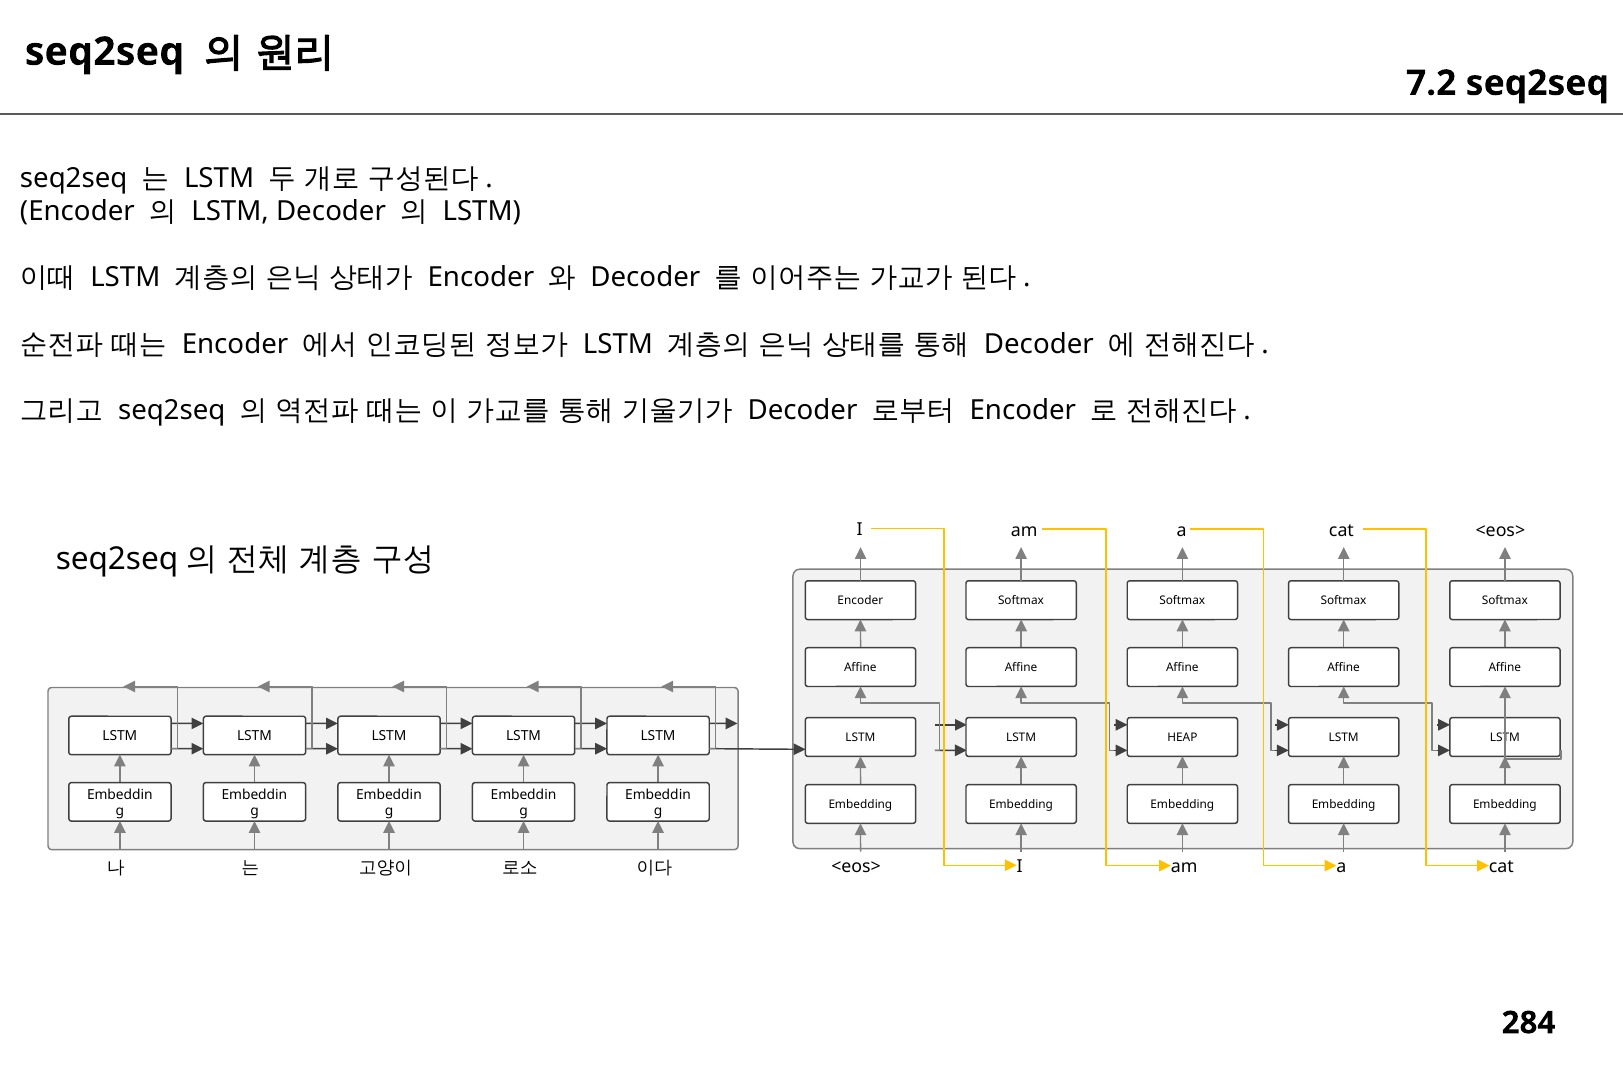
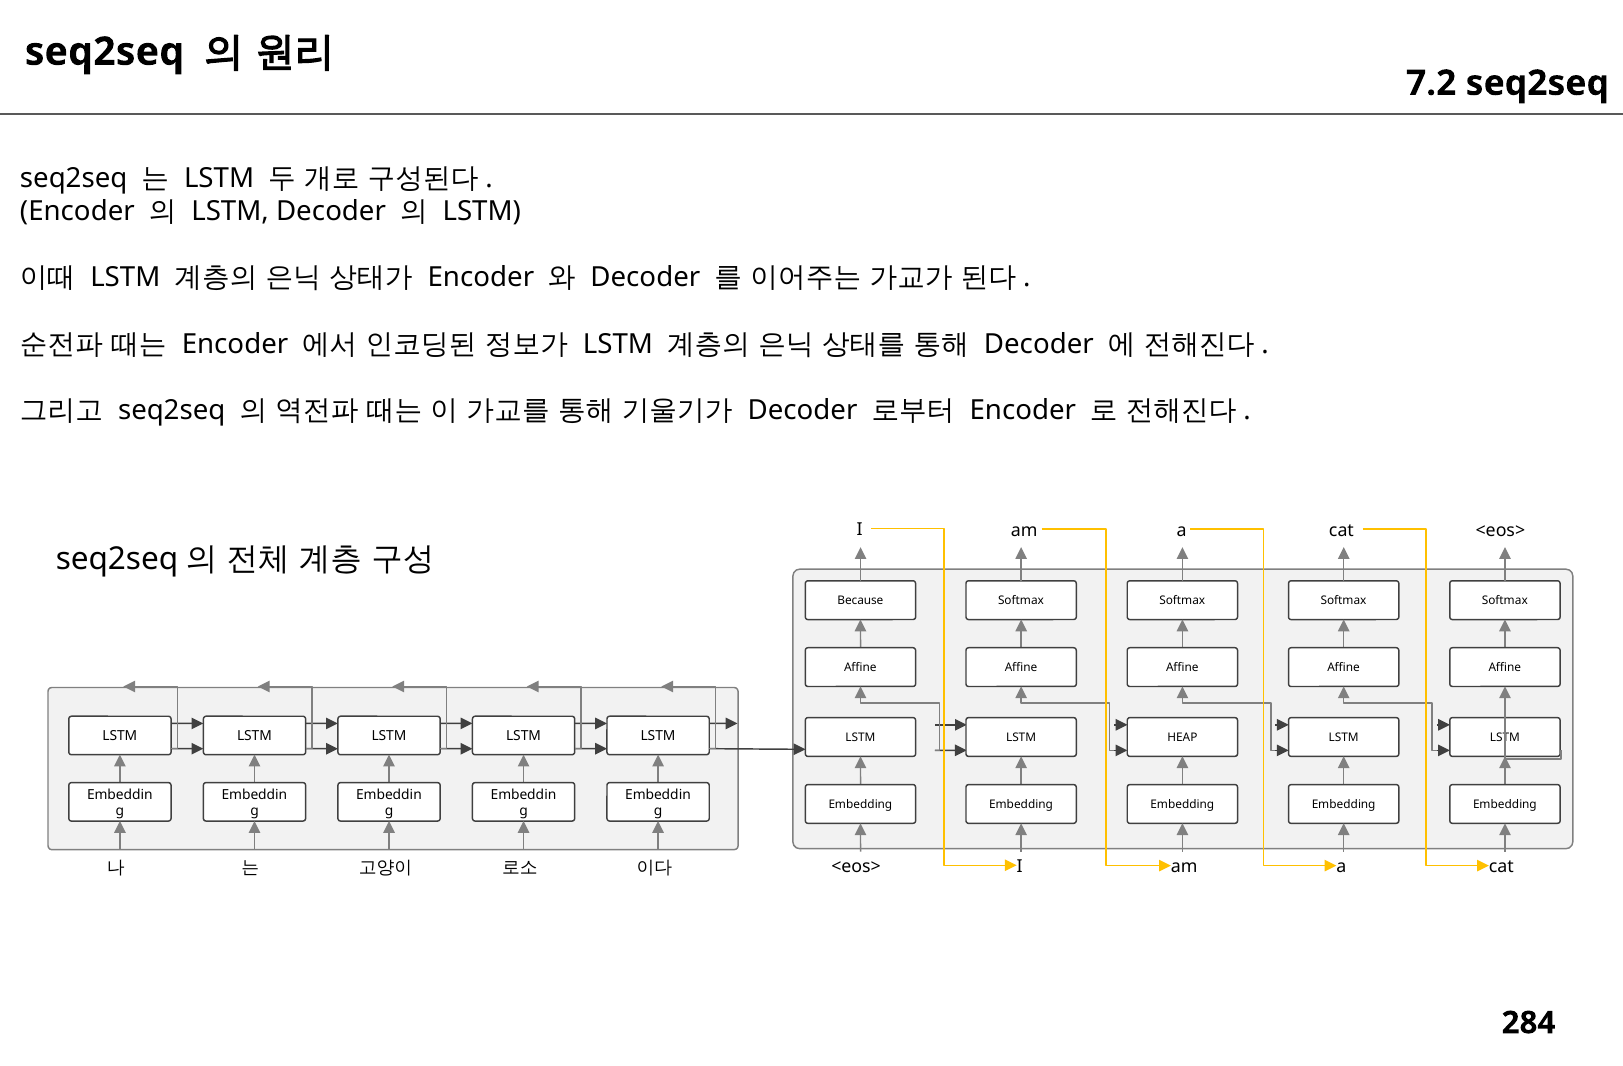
Encoder at (860, 601): Encoder -> Because
